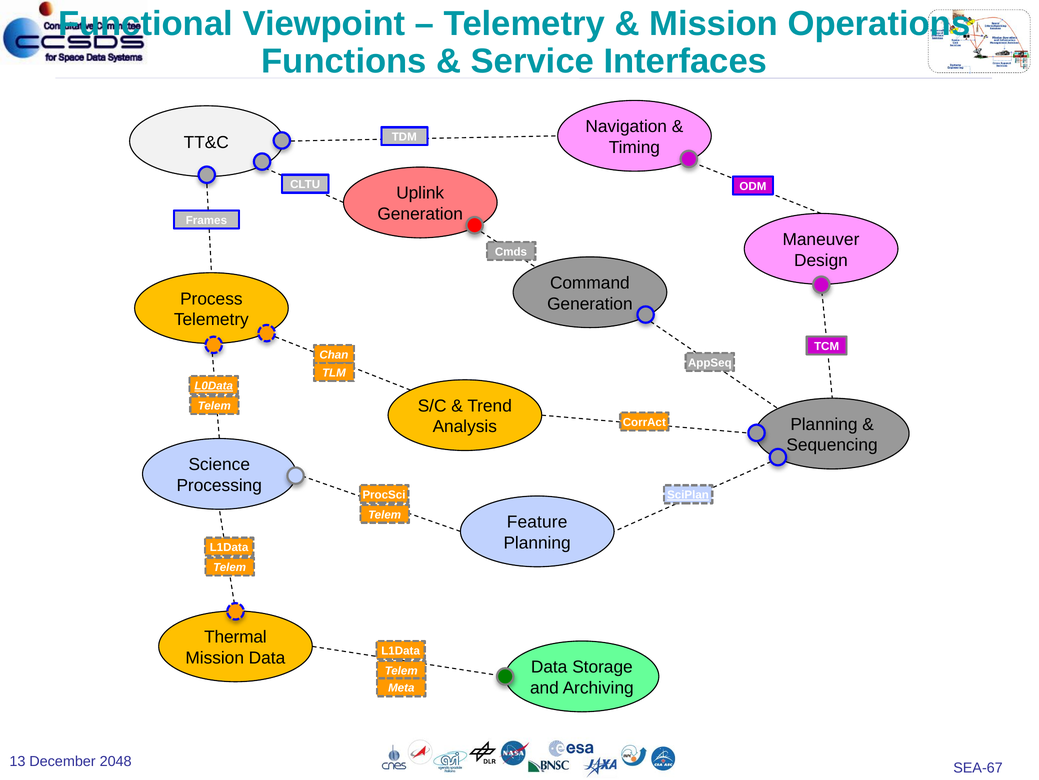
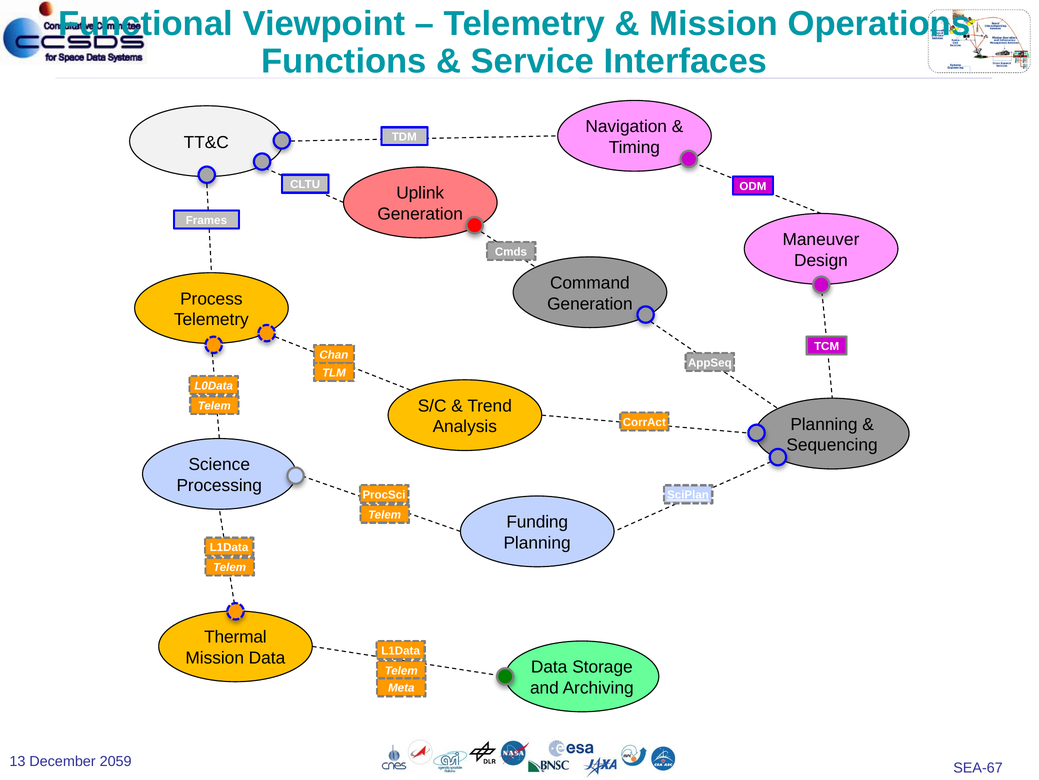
L0Data underline: present -> none
Feature: Feature -> Funding
2048: 2048 -> 2059
